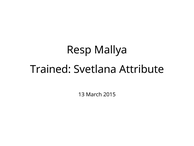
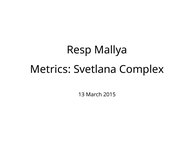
Trained: Trained -> Metrics
Attribute: Attribute -> Complex
